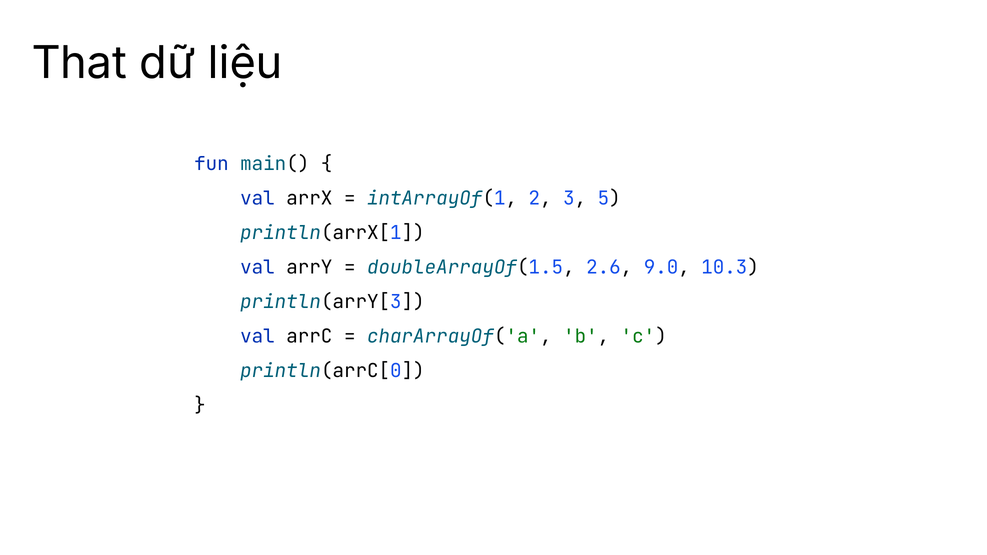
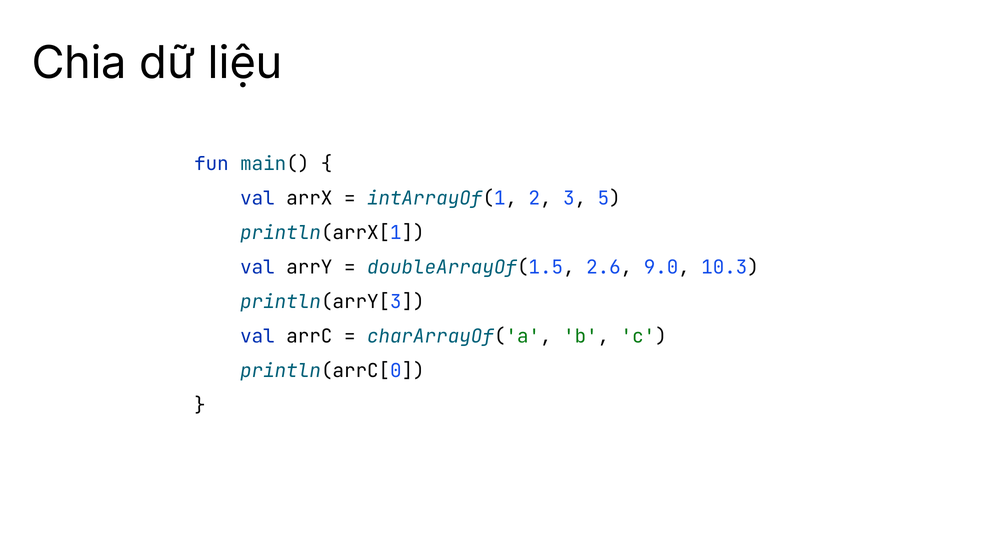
That: That -> Chia
